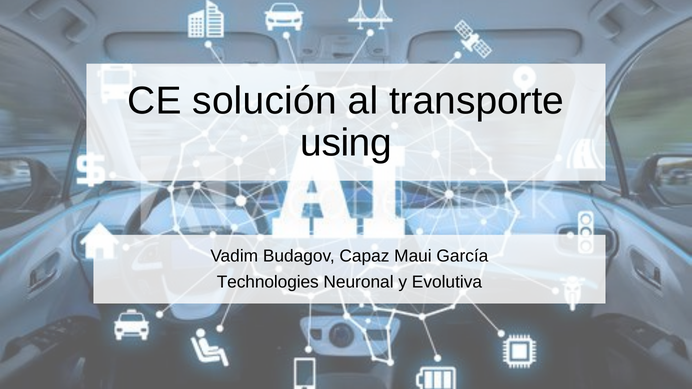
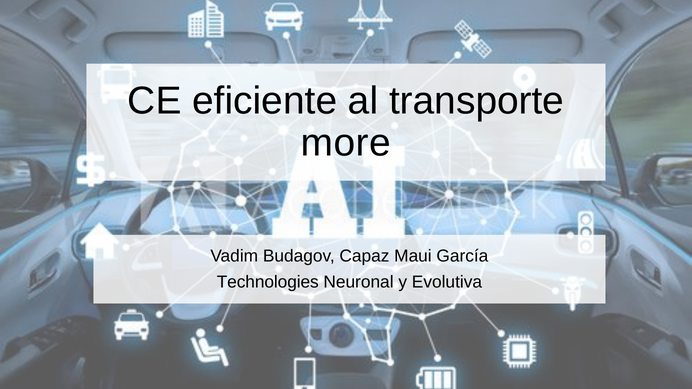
solución: solución -> eficiente
using: using -> more
